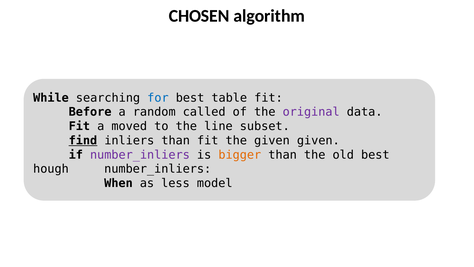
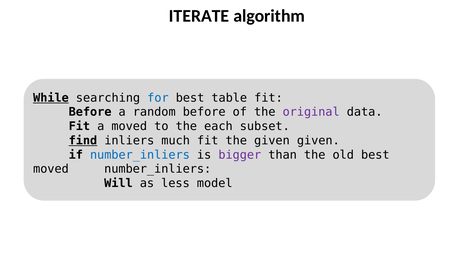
CHOSEN: CHOSEN -> ITERATE
While underline: none -> present
random called: called -> before
line: line -> each
inliers than: than -> much
number_inliers at (140, 155) colour: purple -> blue
bigger colour: orange -> purple
hough at (51, 169): hough -> moved
When: When -> Will
